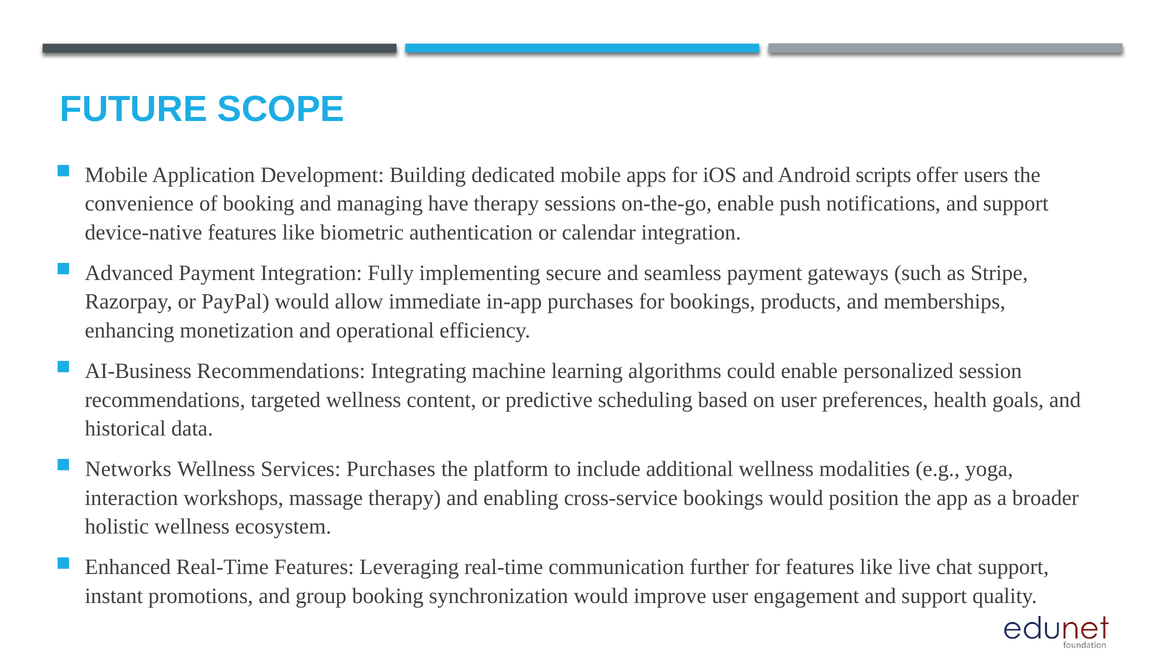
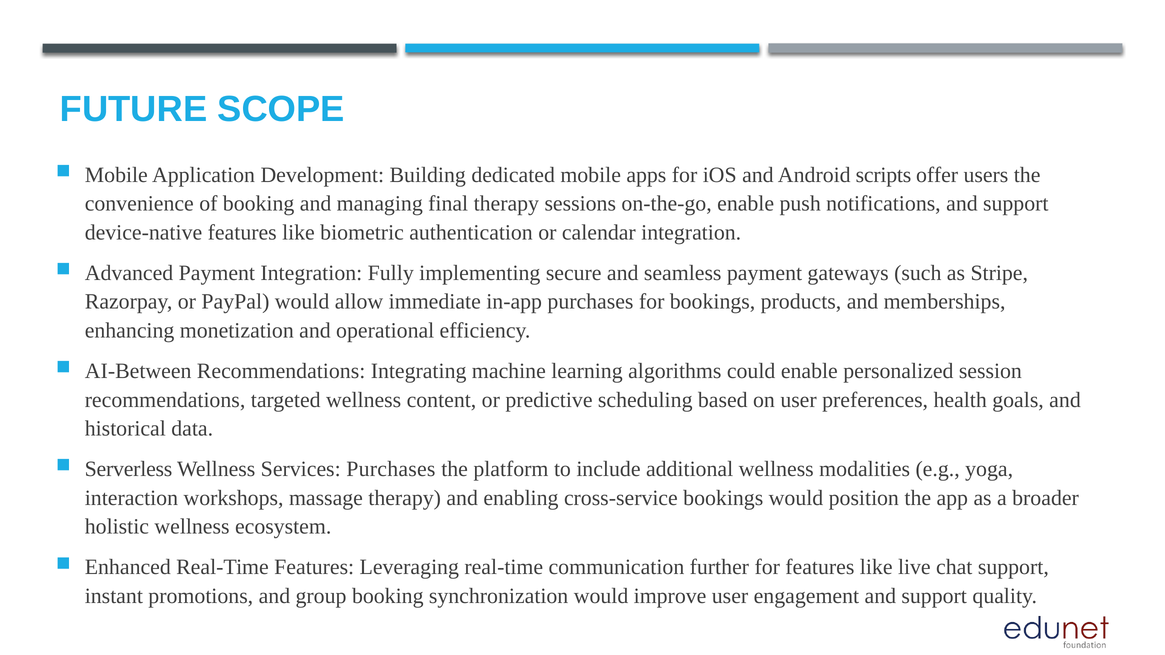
have: have -> final
AI-Business: AI-Business -> AI-Between
Networks: Networks -> Serverless
